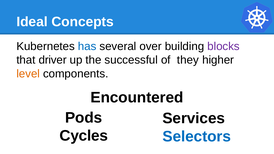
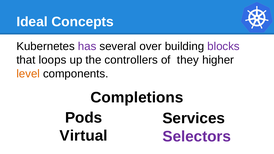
has colour: blue -> purple
driver: driver -> loops
successful: successful -> controllers
Encountered: Encountered -> Completions
Cycles: Cycles -> Virtual
Selectors colour: blue -> purple
